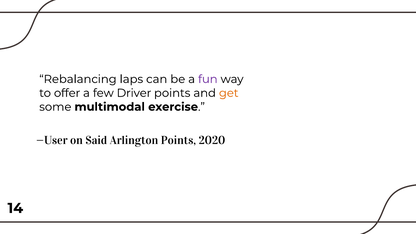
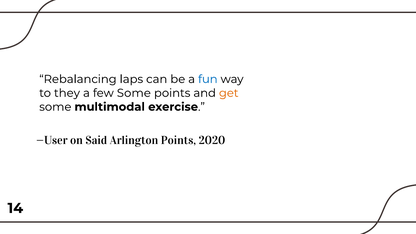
fun colour: purple -> blue
offer: offer -> they
few Driver: Driver -> Some
